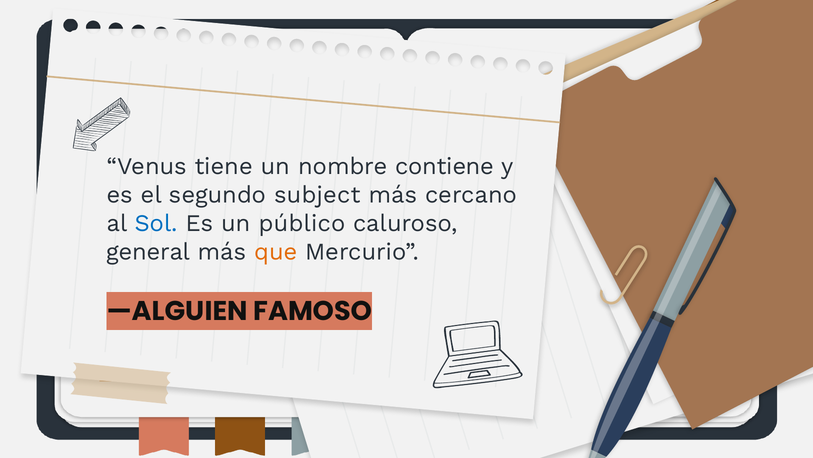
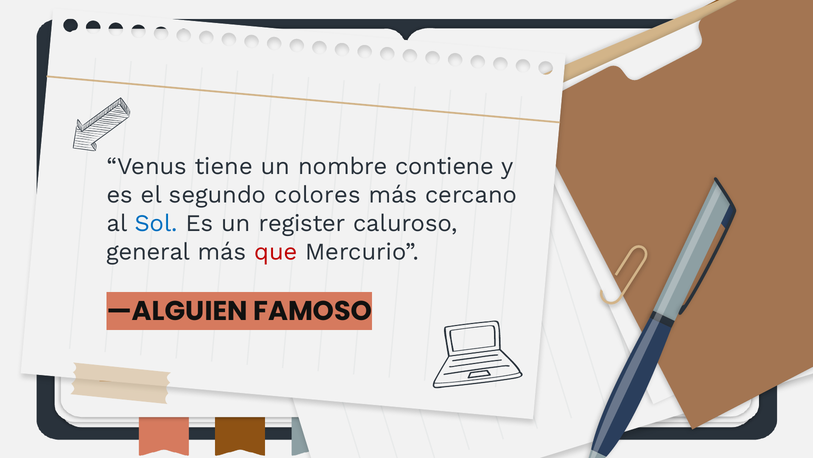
subject: subject -> colores
público: público -> register
que colour: orange -> red
